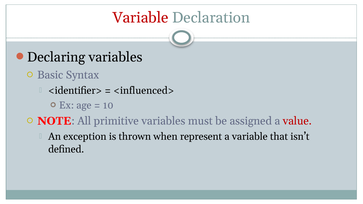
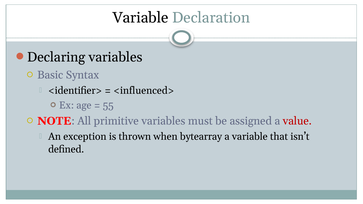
Variable at (141, 18) colour: red -> black
10: 10 -> 55
represent: represent -> bytearray
